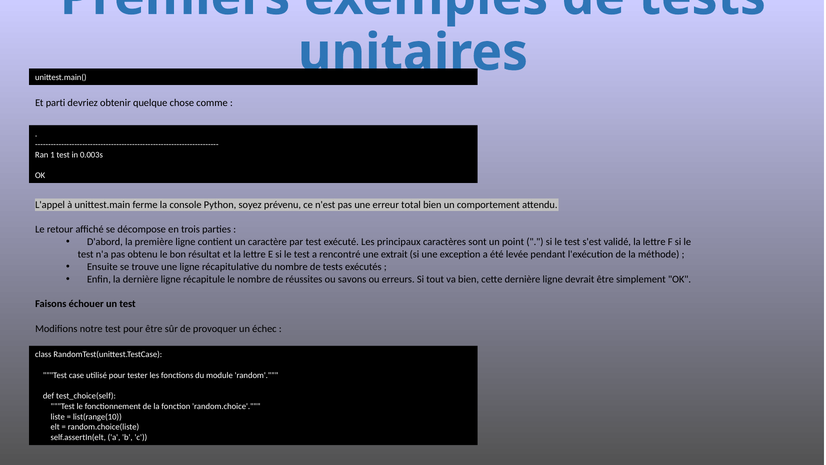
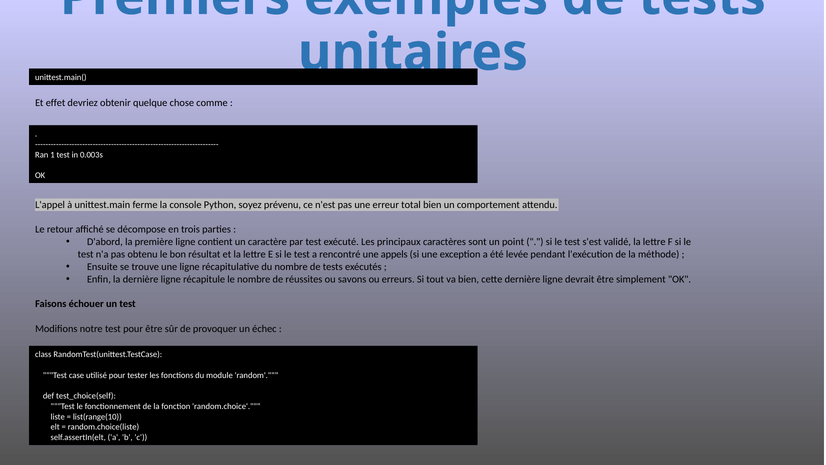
parti: parti -> effet
extrait: extrait -> appels
